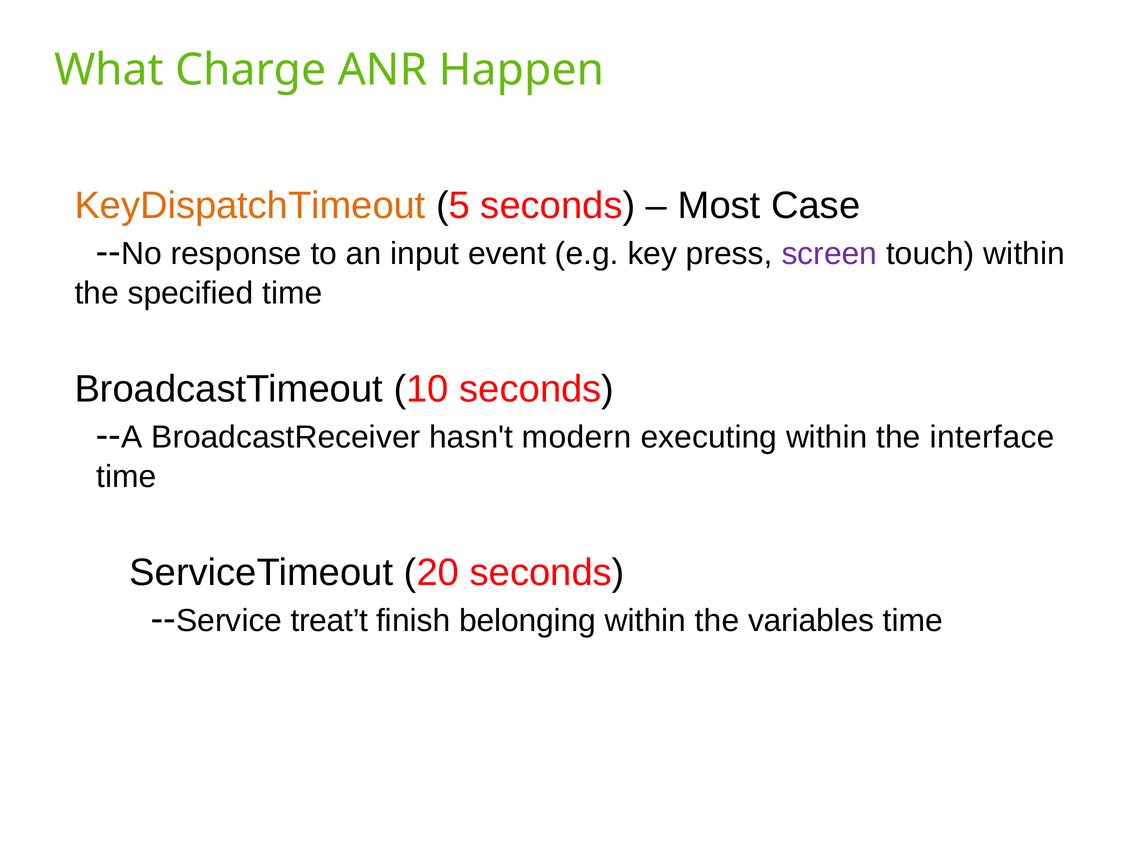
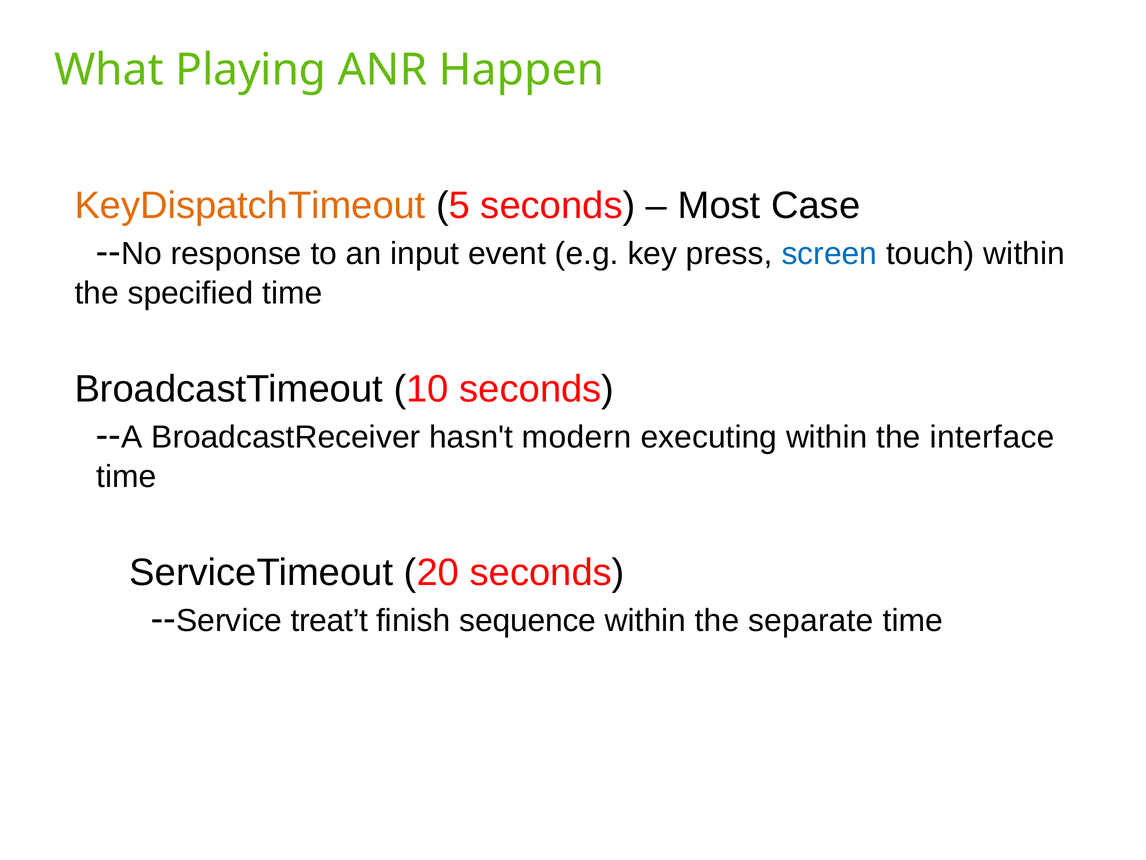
Charge: Charge -> Playing
screen colour: purple -> blue
belonging: belonging -> sequence
variables: variables -> separate
